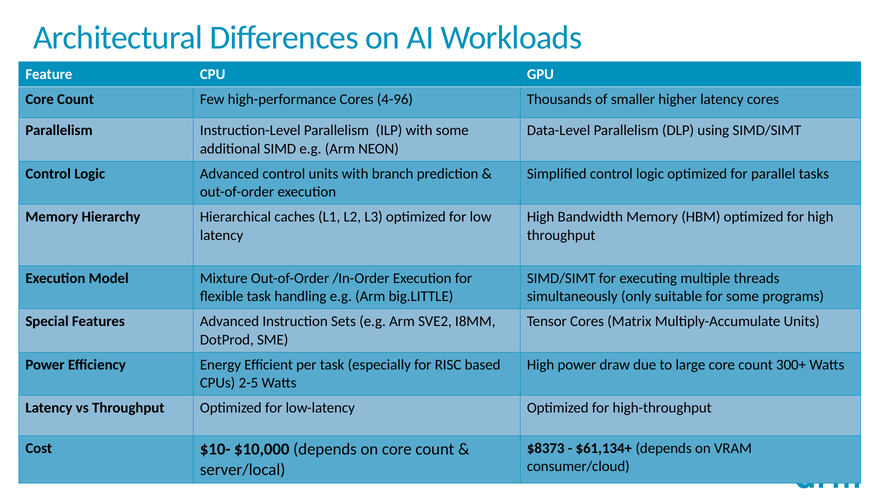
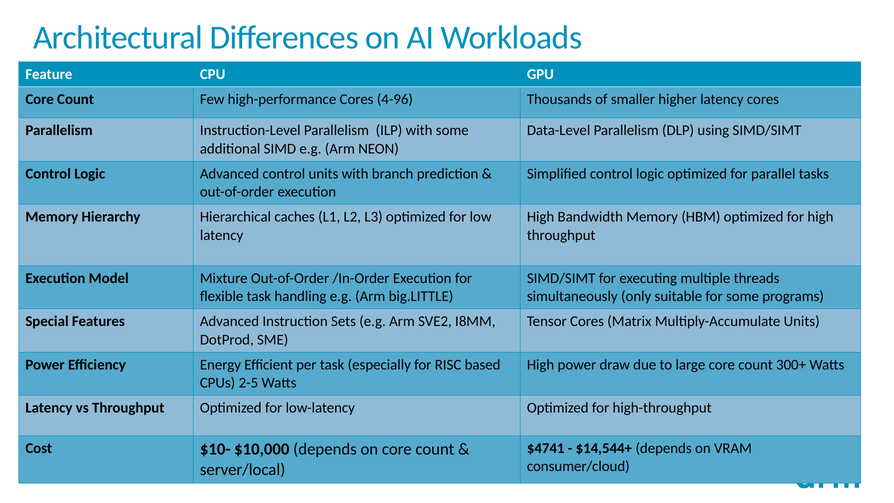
$8373: $8373 -> $4741
$61,134+: $61,134+ -> $14,544+
